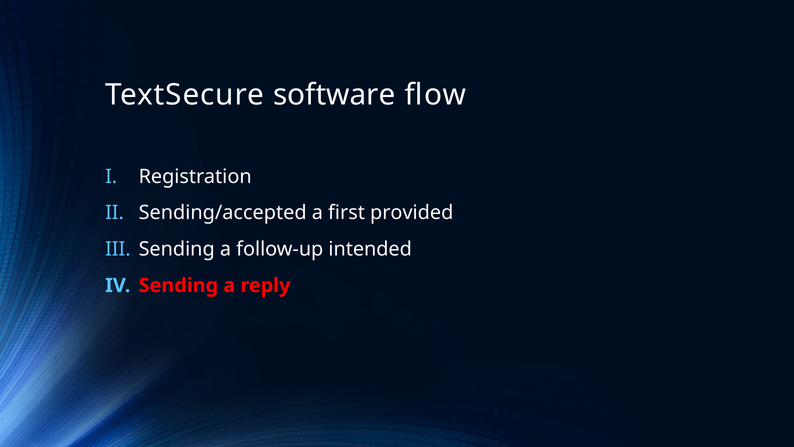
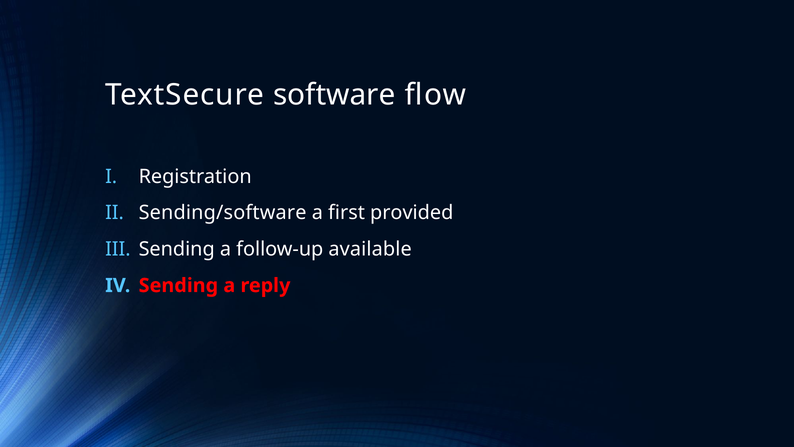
Sending/accepted: Sending/accepted -> Sending/software
intended: intended -> available
